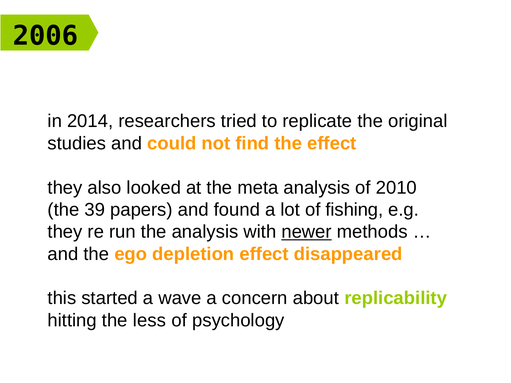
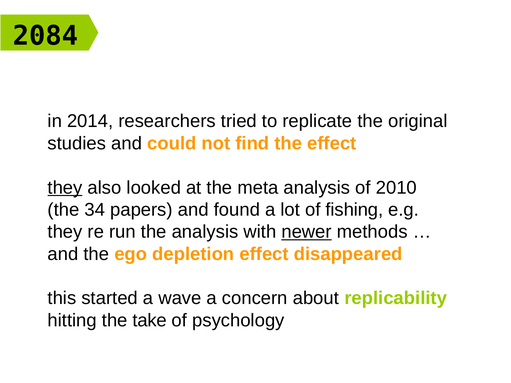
2006: 2006 -> 2084
they at (65, 188) underline: none -> present
39: 39 -> 34
less: less -> take
